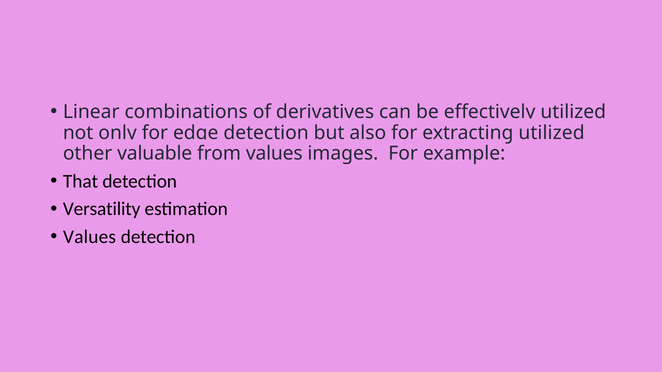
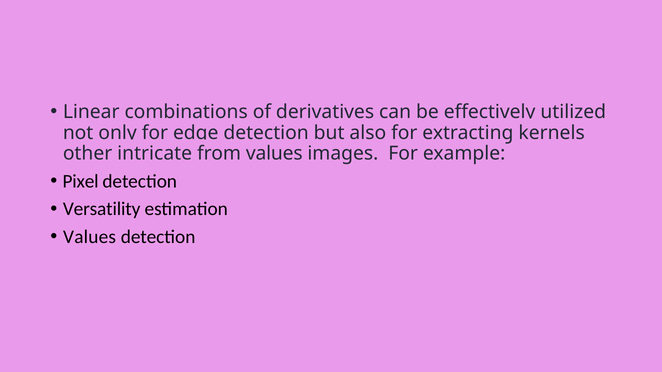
utilized at (552, 133): utilized -> kernels
valuable: valuable -> intricate
That: That -> Pixel
